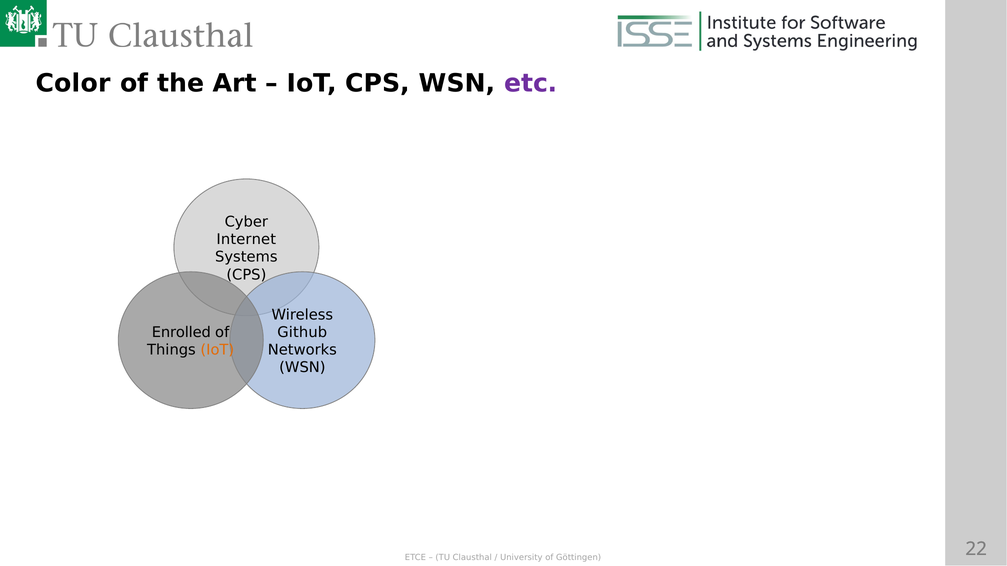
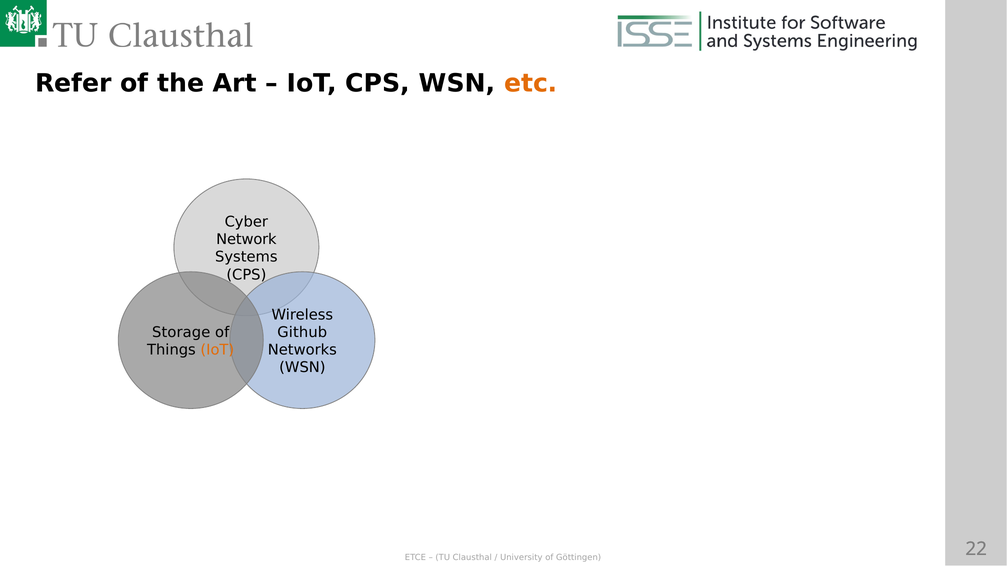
Color: Color -> Refer
etc colour: purple -> orange
Internet: Internet -> Network
Enrolled: Enrolled -> Storage
